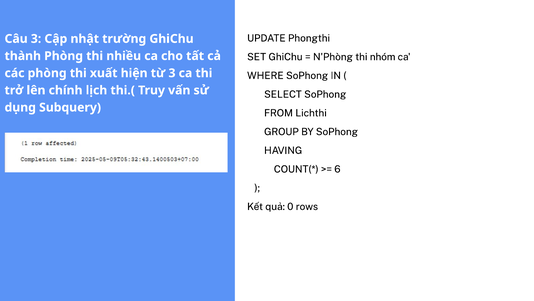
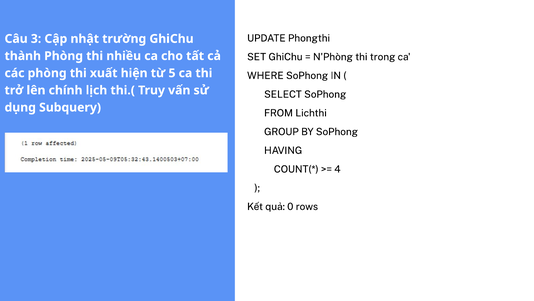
nhóm: nhóm -> trong
từ 3: 3 -> 5
6: 6 -> 4
